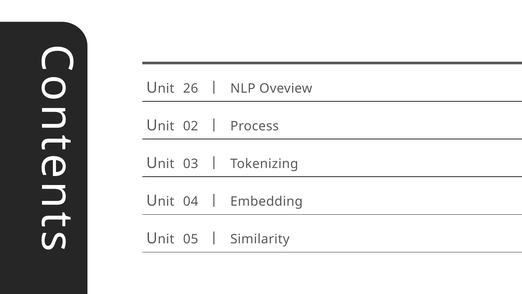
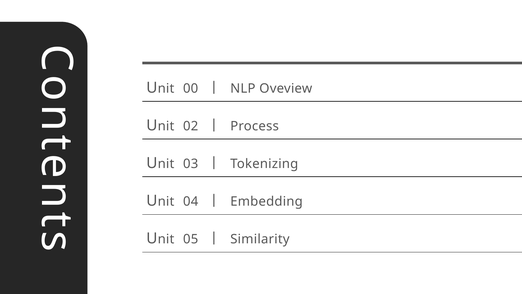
26: 26 -> 00
